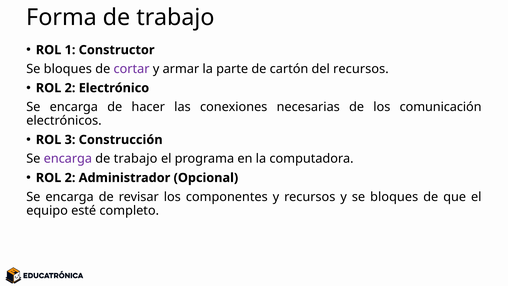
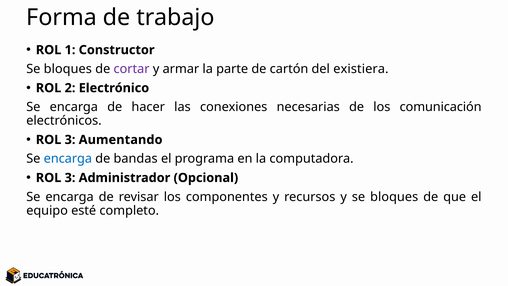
del recursos: recursos -> existiera
Construcción: Construcción -> Aumentando
encarga at (68, 159) colour: purple -> blue
trabajo at (136, 159): trabajo -> bandas
2 at (70, 178): 2 -> 3
